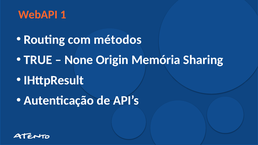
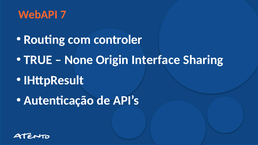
1: 1 -> 7
métodos: métodos -> controler
Memória: Memória -> Interface
